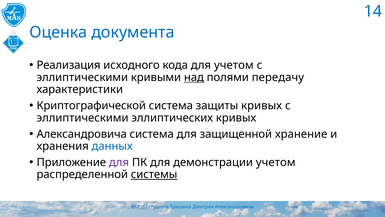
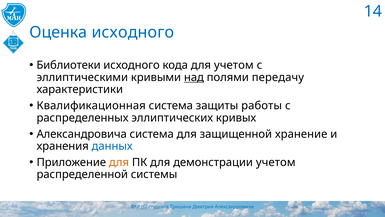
Оценка документа: документа -> исходного
Реализация: Реализация -> Библиотеки
Криптографической: Криптографической -> Квалификационная
защиты кривых: кривых -> работы
эллиптическими at (83, 118): эллиптическими -> распределенных
для at (119, 162) colour: purple -> orange
системы underline: present -> none
